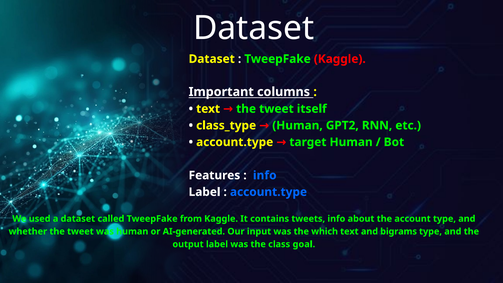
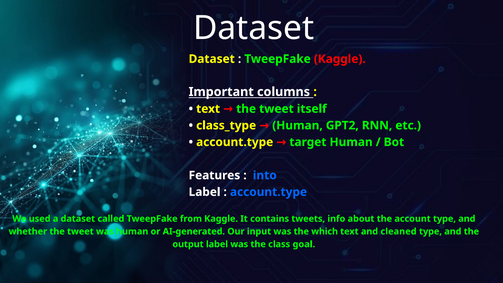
info at (265, 175): info -> into
bigrams: bigrams -> cleaned
